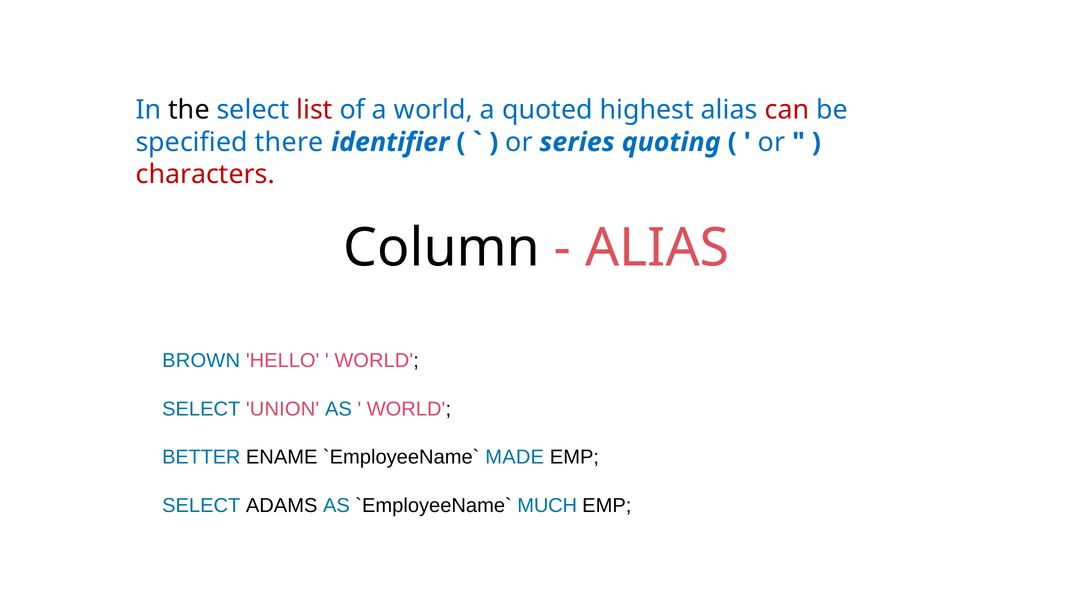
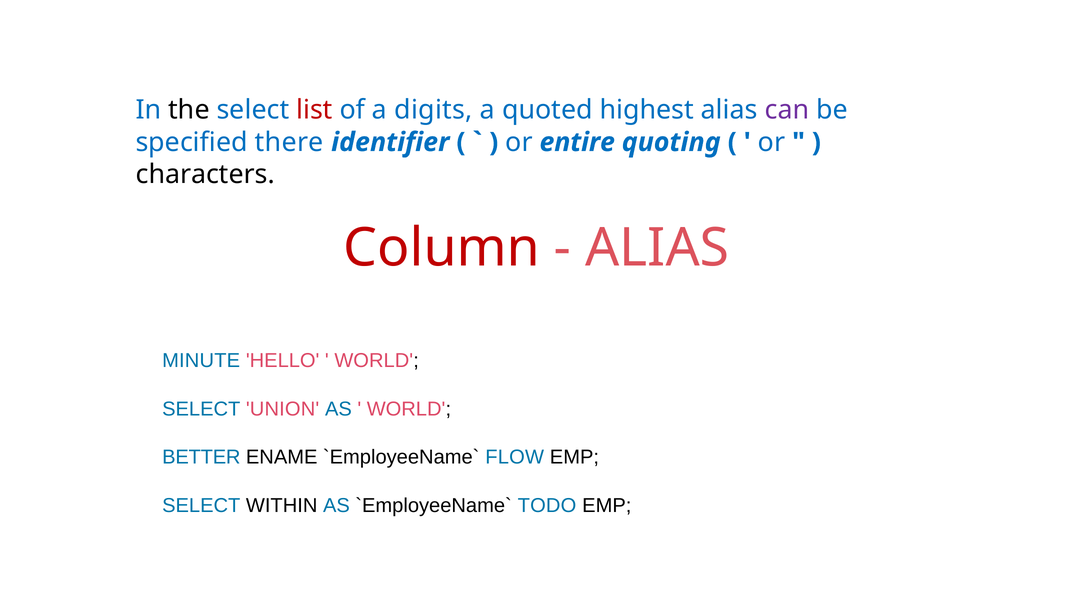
a world: world -> digits
can colour: red -> purple
series: series -> entire
characters colour: red -> black
Column colour: black -> red
BROWN: BROWN -> MINUTE
MADE: MADE -> FLOW
ADAMS: ADAMS -> WITHIN
MUCH: MUCH -> TODO
